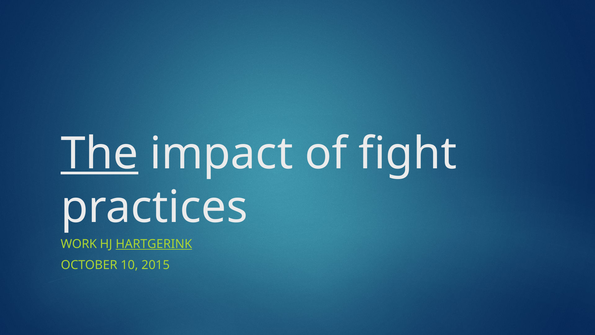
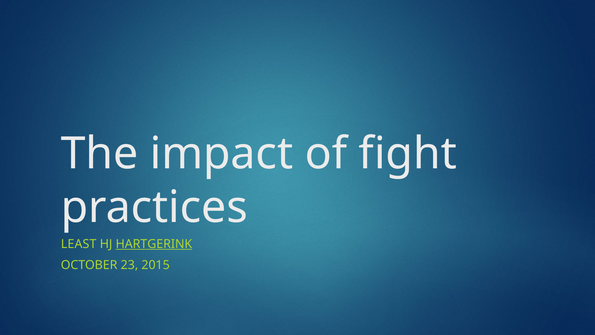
The underline: present -> none
WORK: WORK -> LEAST
10: 10 -> 23
